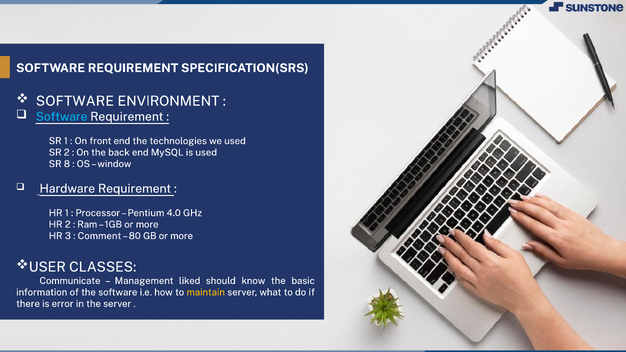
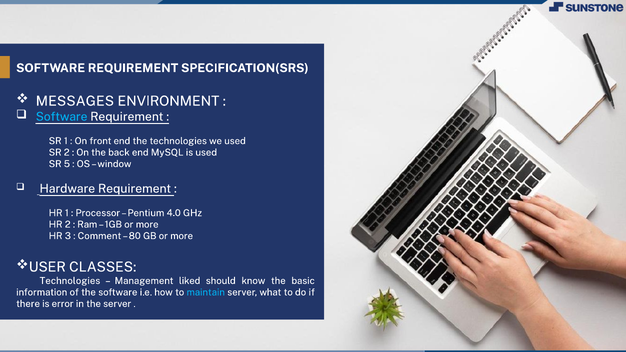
SOFTWARE at (75, 101): SOFTWARE -> MESSAGES
8: 8 -> 5
Communicate at (70, 281): Communicate -> Technologies
maintain colour: yellow -> light blue
